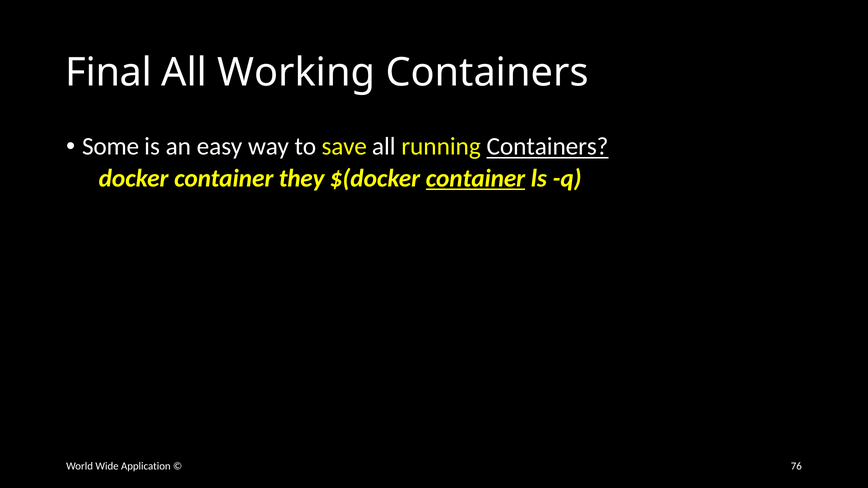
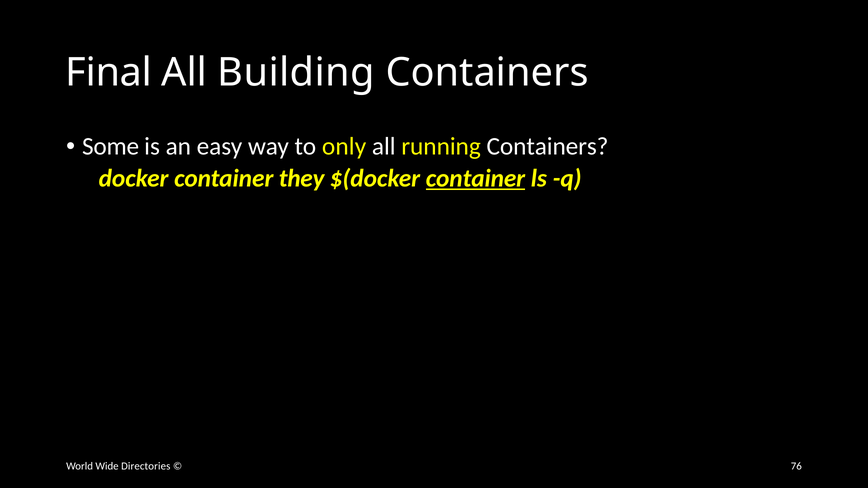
Working: Working -> Building
save: save -> only
Containers at (548, 147) underline: present -> none
Application: Application -> Directories
